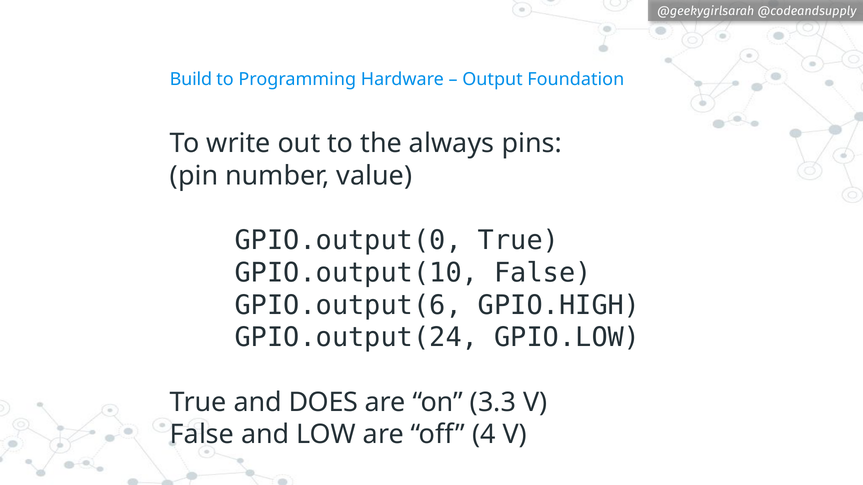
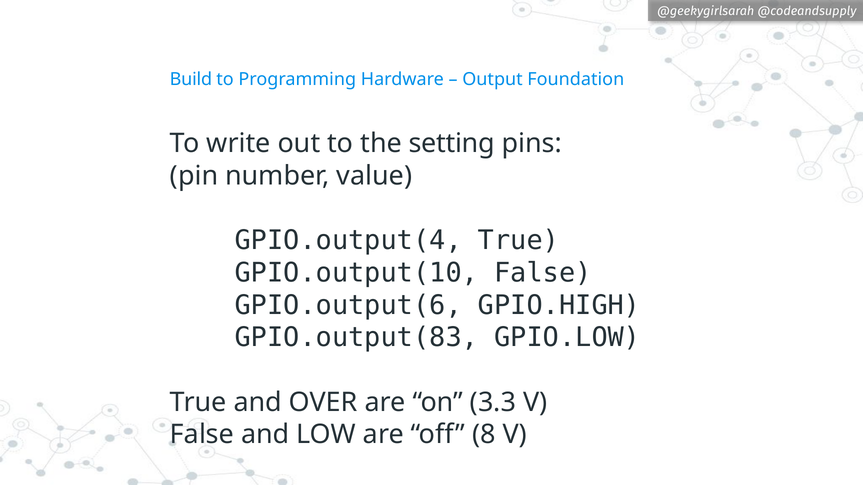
always: always -> setting
GPIO.output(0: GPIO.output(0 -> GPIO.output(4
GPIO.output(24: GPIO.output(24 -> GPIO.output(83
DOES: DOES -> OVER
4: 4 -> 8
